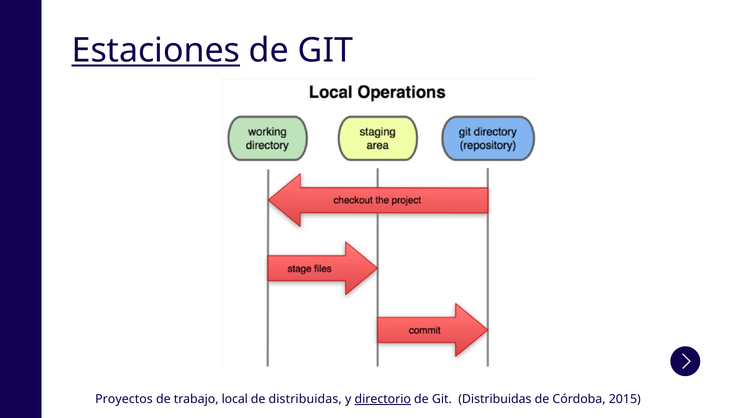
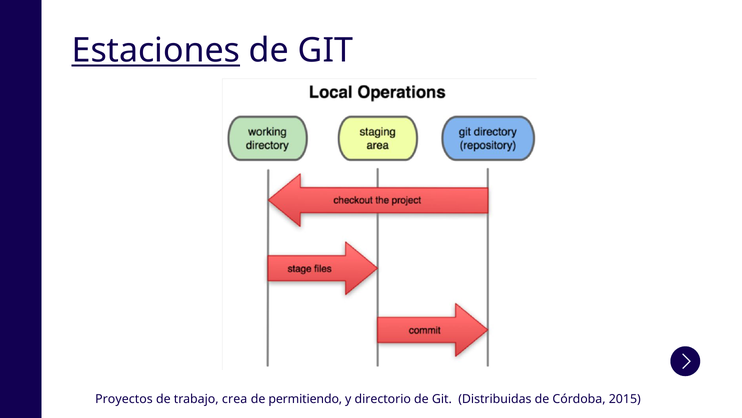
local: local -> crea
de distribuidas: distribuidas -> permitiendo
directorio underline: present -> none
